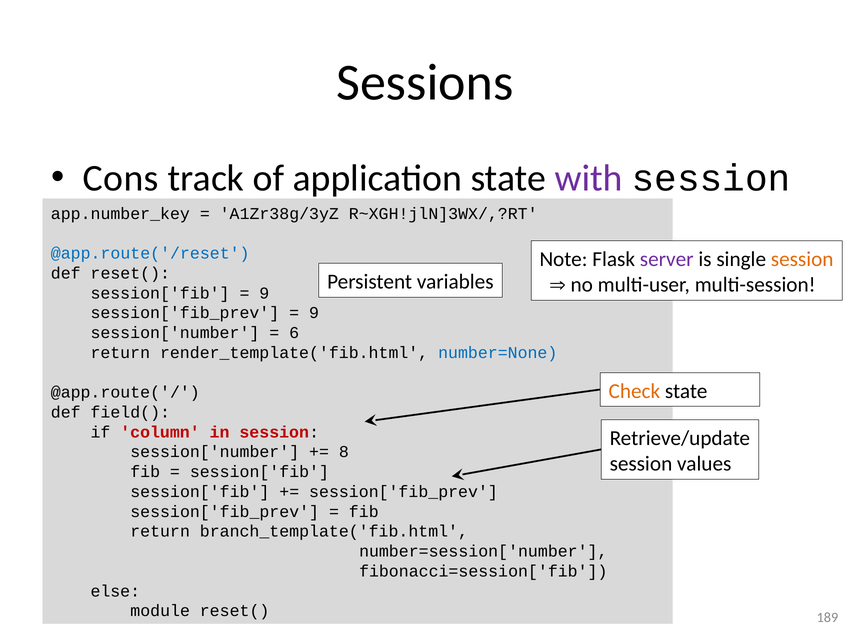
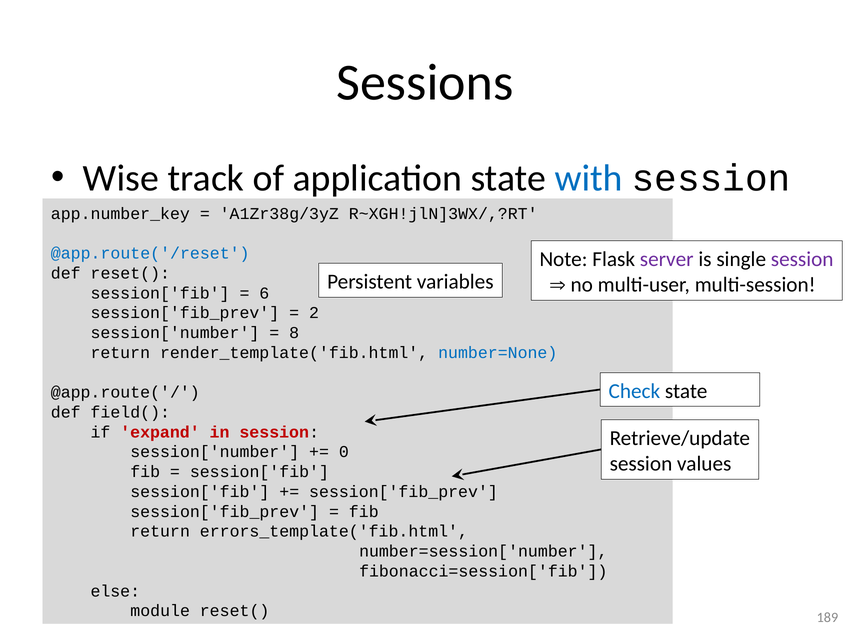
Cons: Cons -> Wise
with colour: purple -> blue
session at (802, 259) colour: orange -> purple
9 at (264, 293): 9 -> 6
9 at (314, 313): 9 -> 2
6: 6 -> 8
Check colour: orange -> blue
column: column -> expand
8: 8 -> 0
branch_template('fib.html: branch_template('fib.html -> errors_template('fib.html
